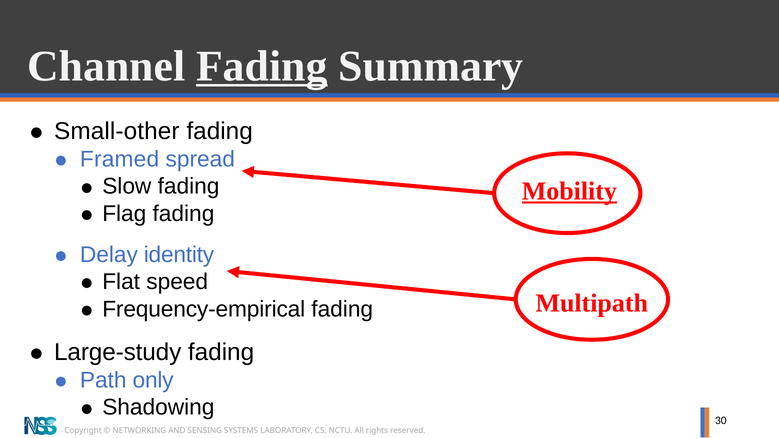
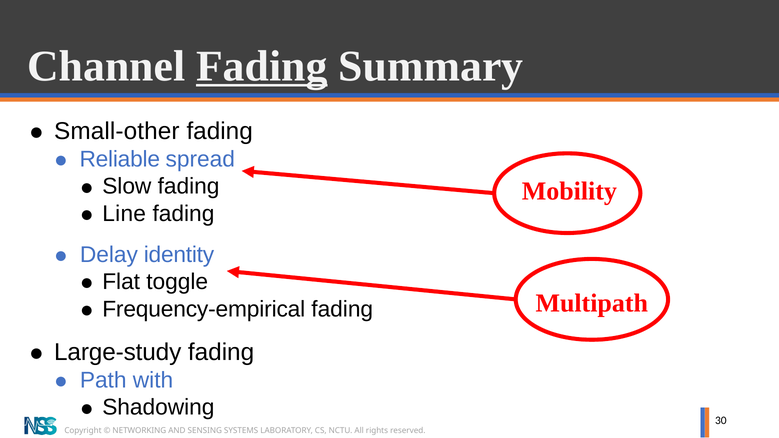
Framed: Framed -> Reliable
Mobility underline: present -> none
Flag: Flag -> Line
speed: speed -> toggle
only: only -> with
